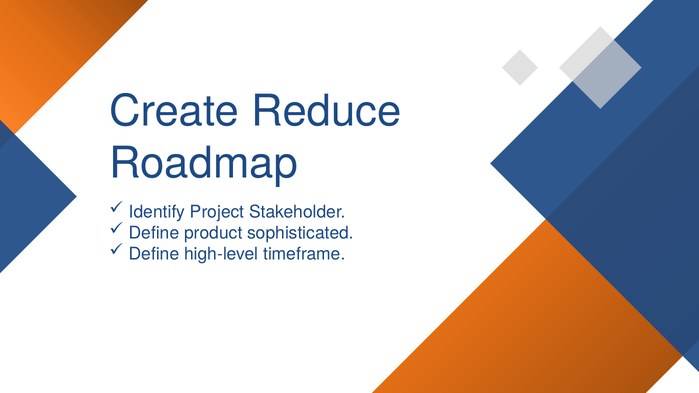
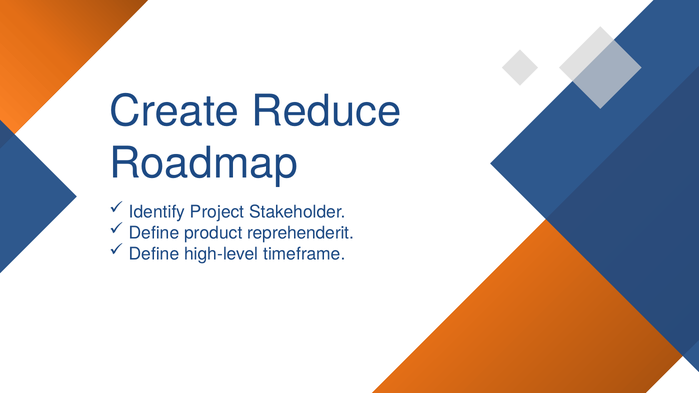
sophisticated: sophisticated -> reprehenderit
